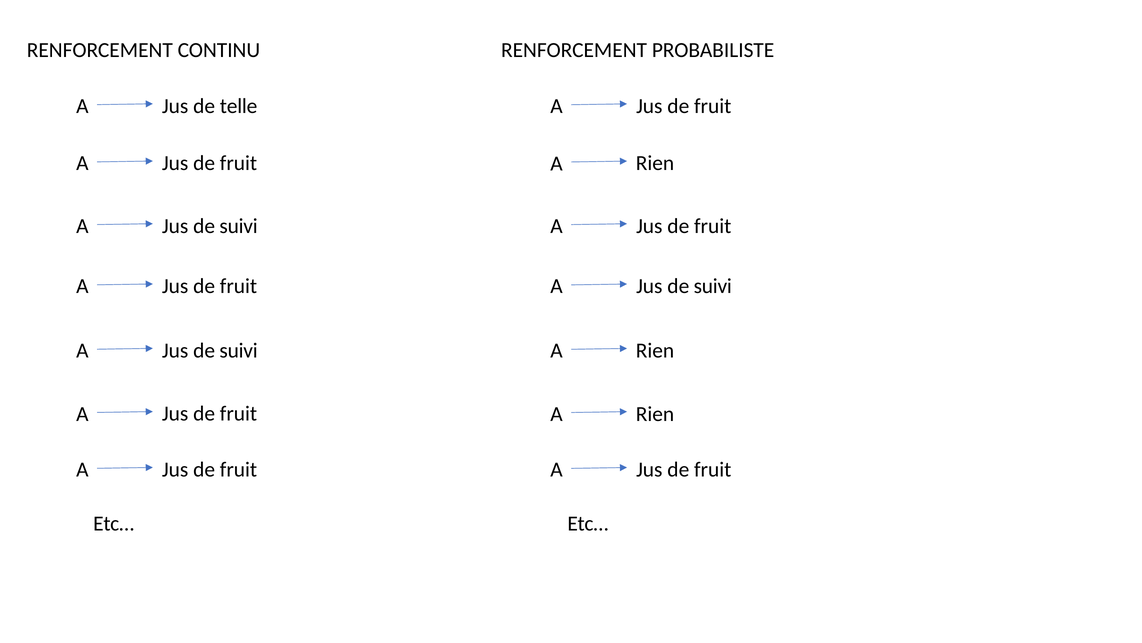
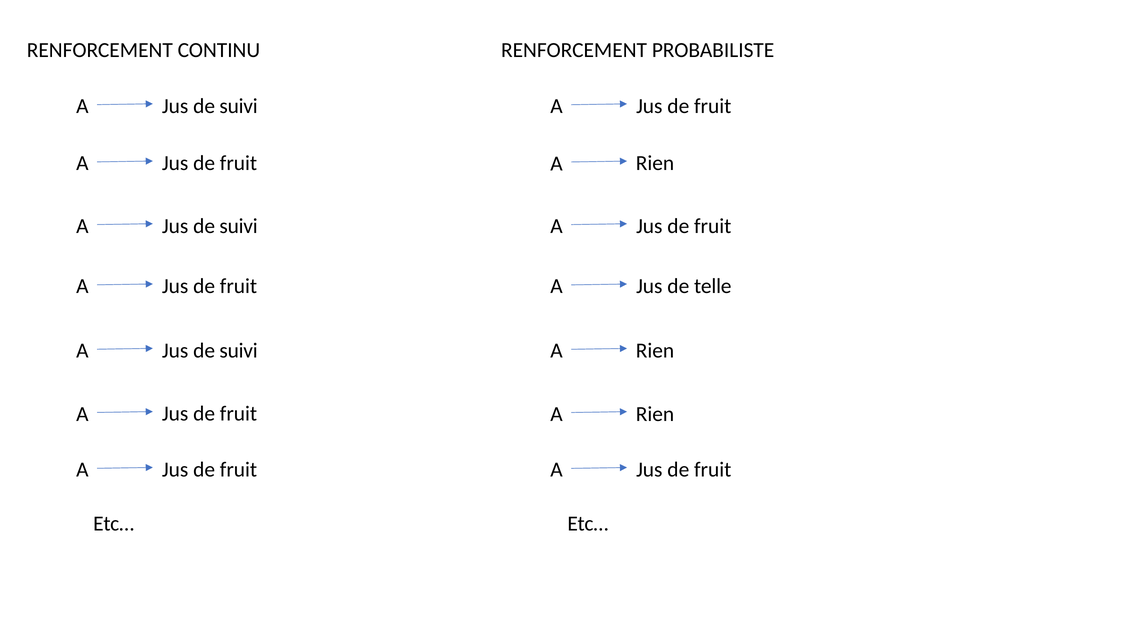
telle at (239, 106): telle -> suivi
suivi at (713, 286): suivi -> telle
